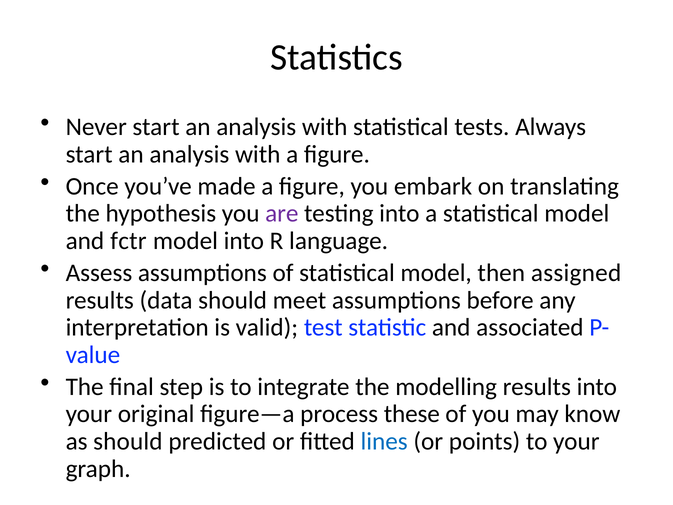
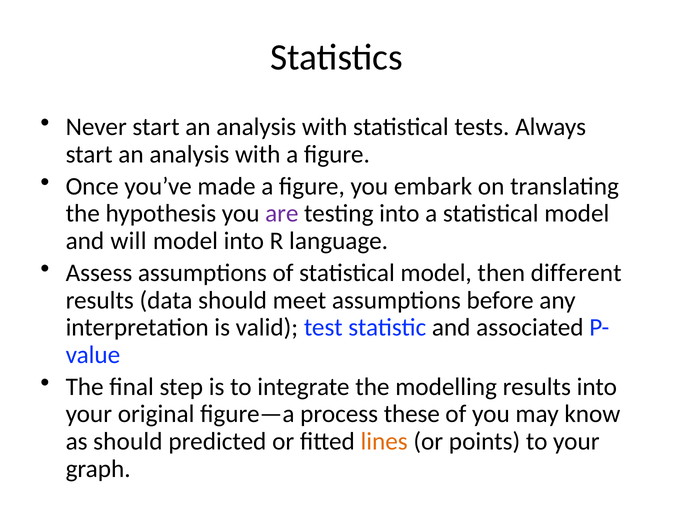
fctr: fctr -> will
assigned: assigned -> different
lines colour: blue -> orange
